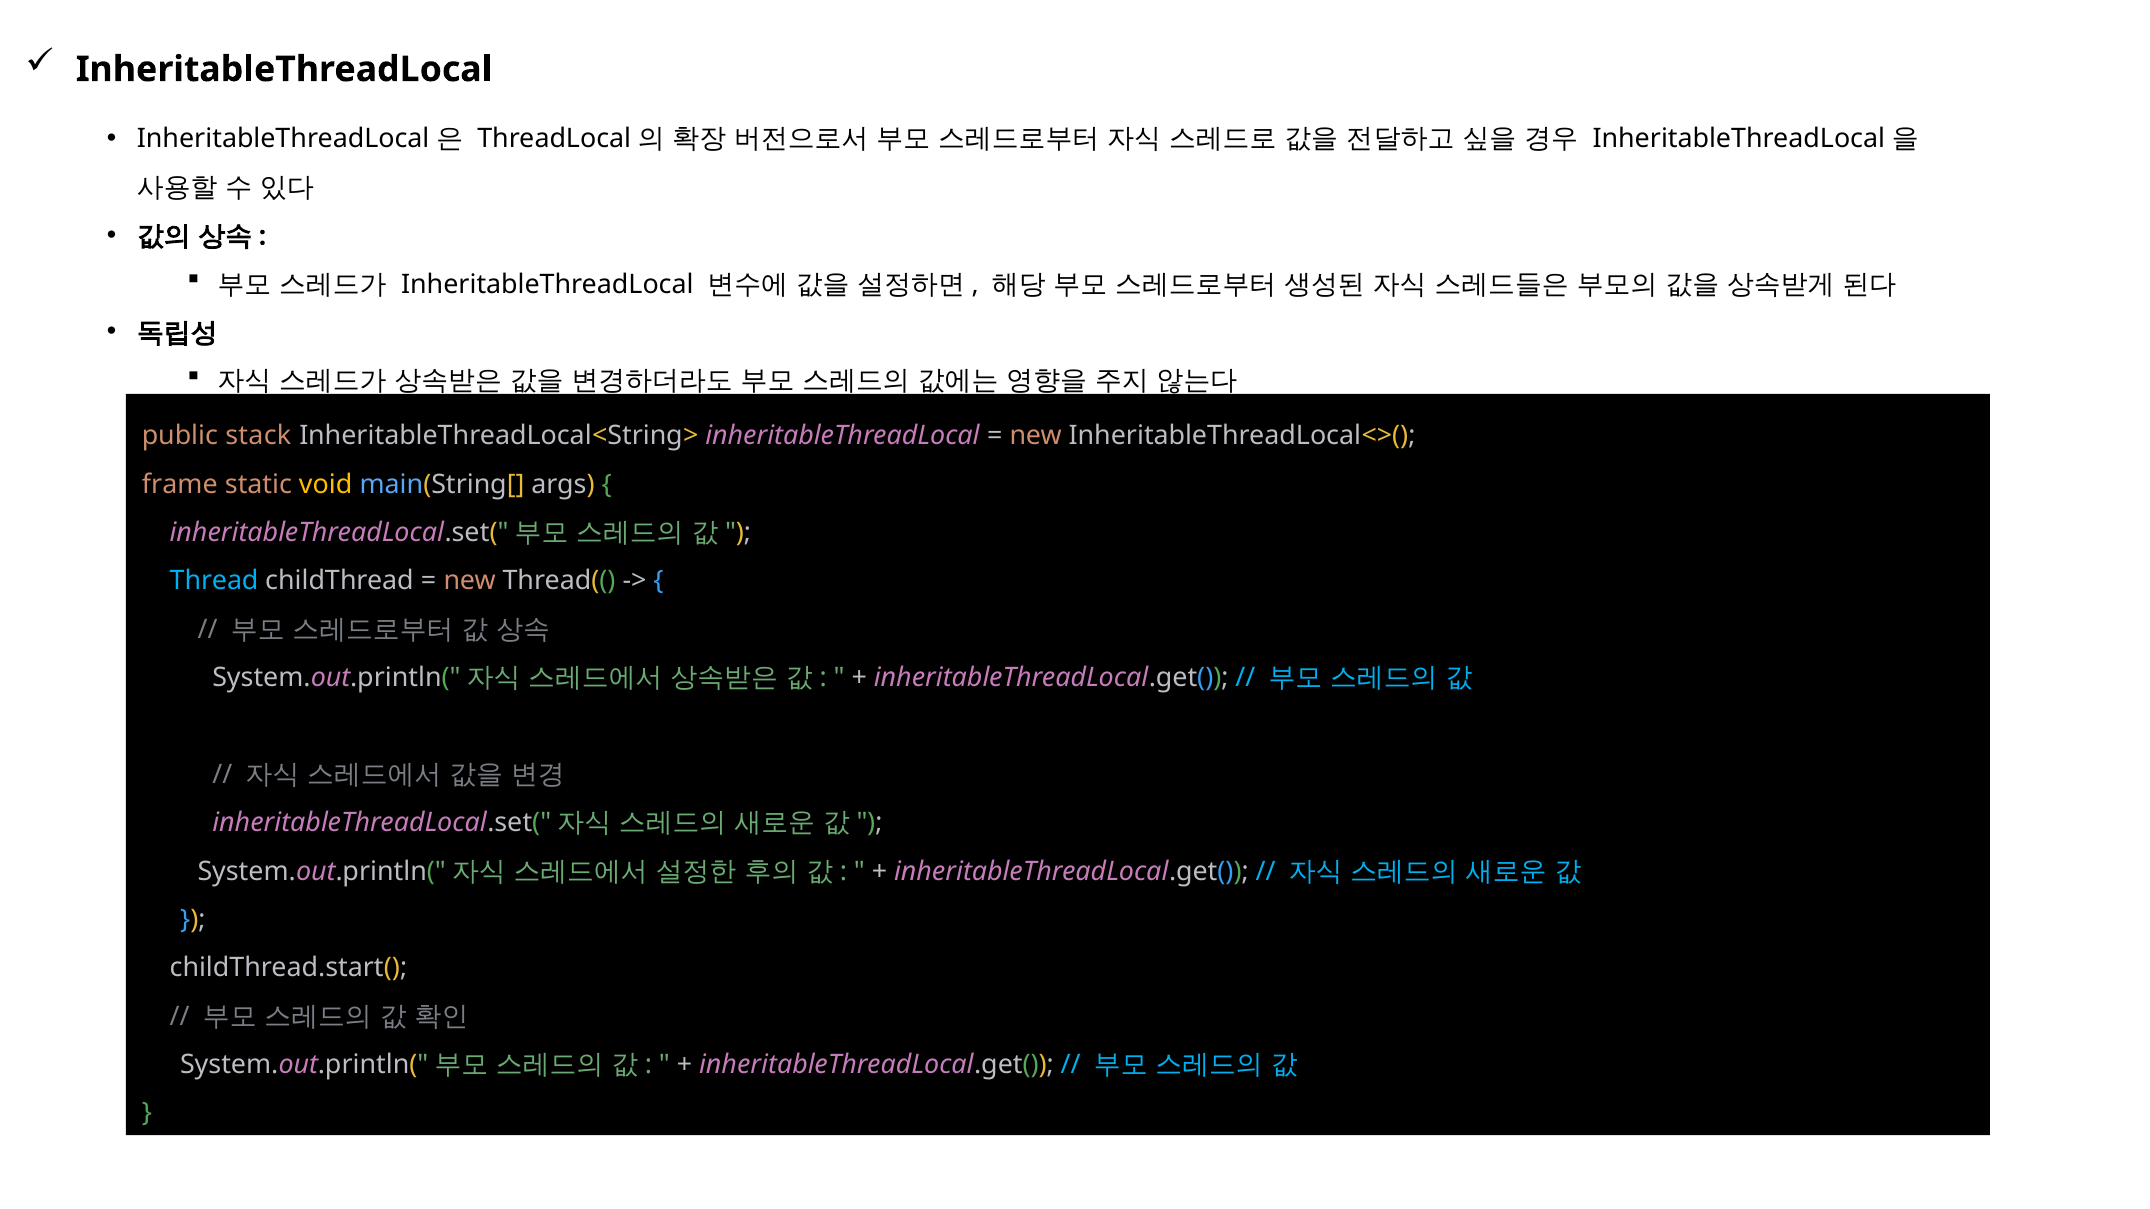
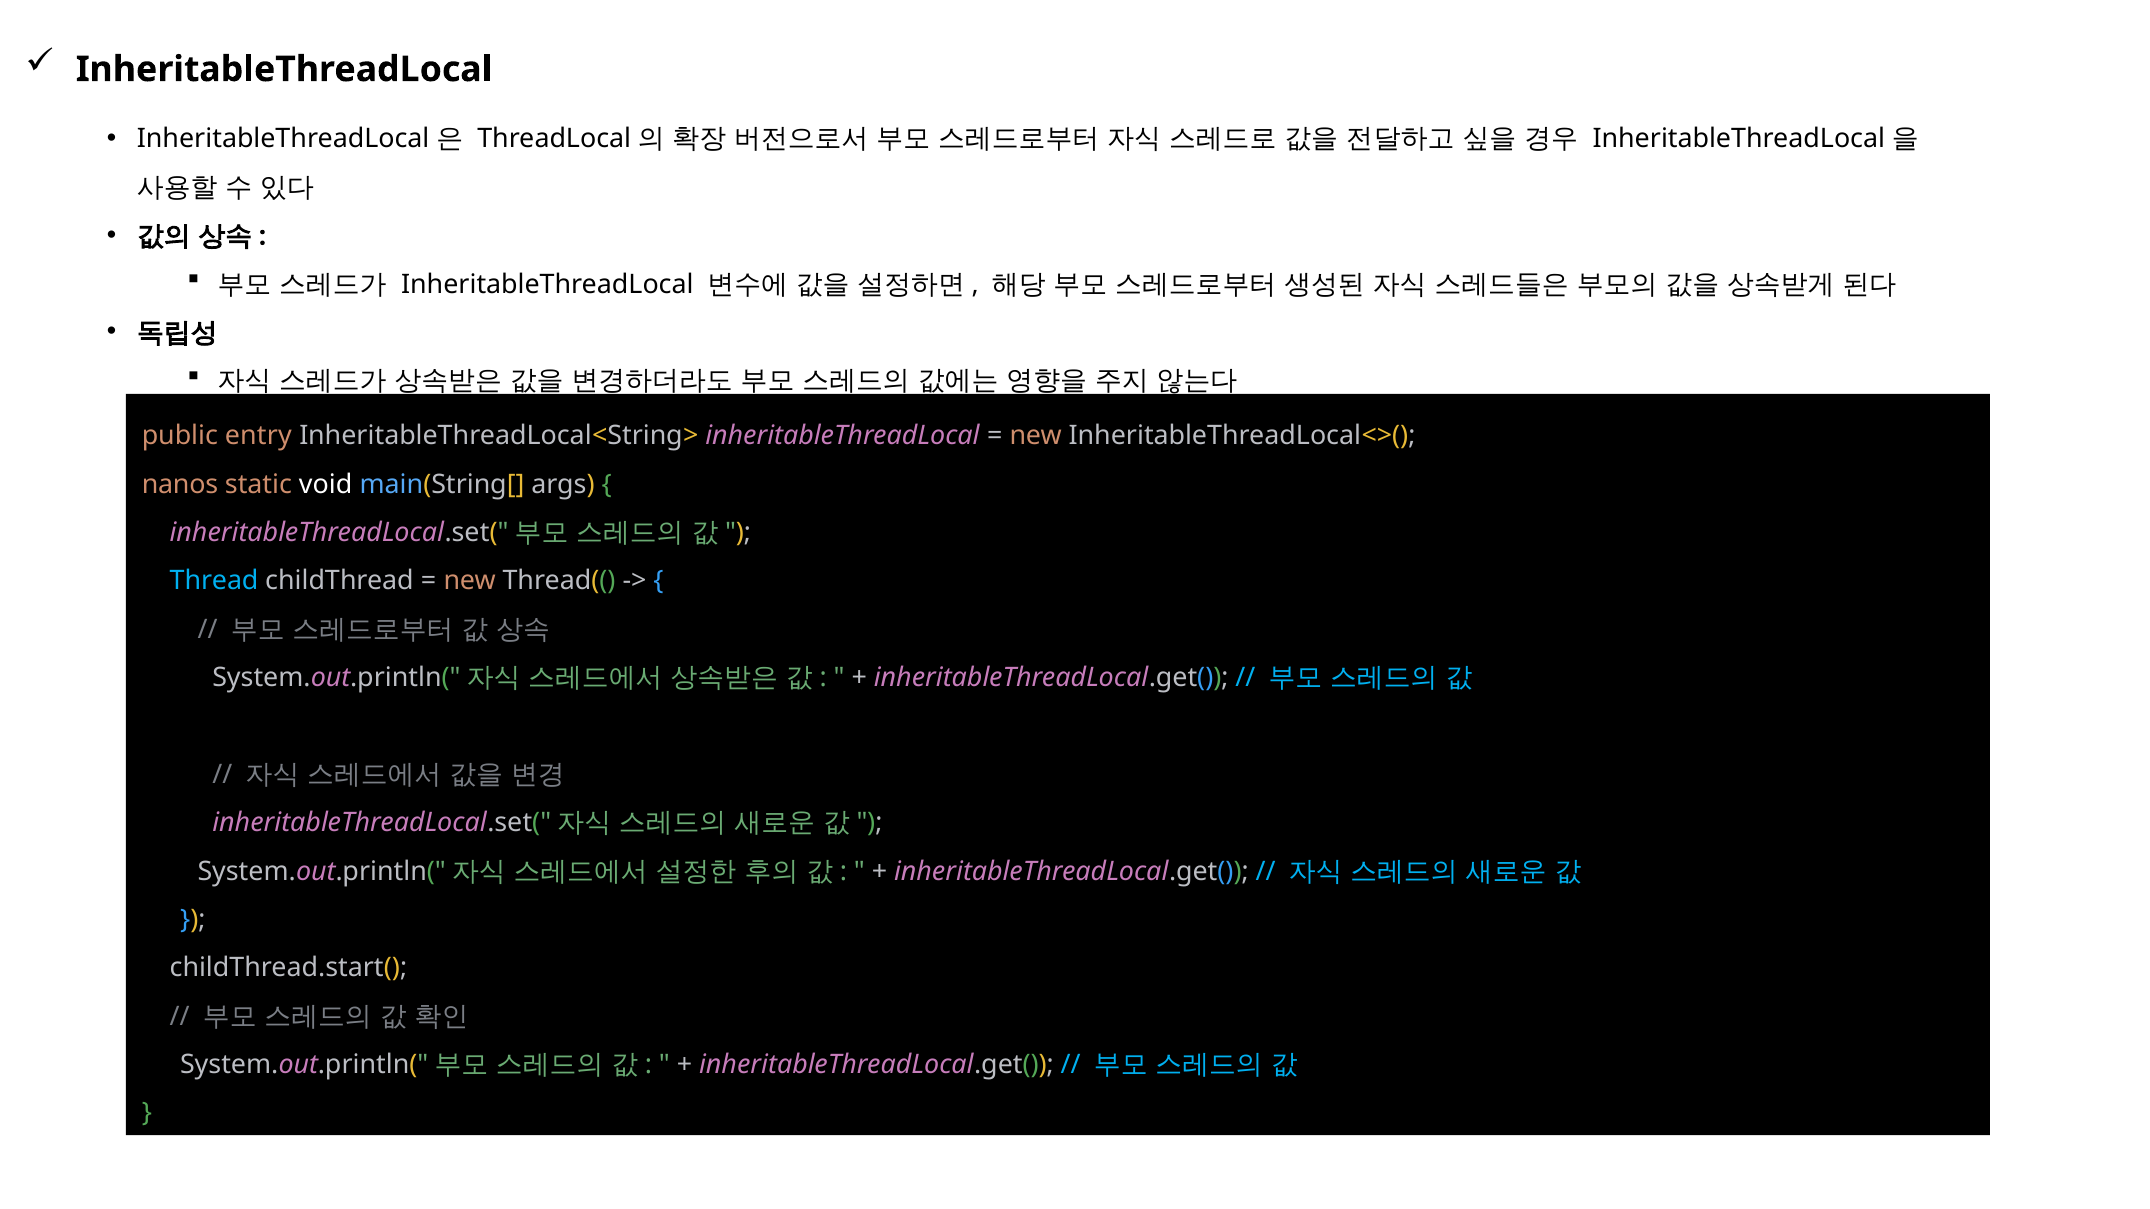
stack: stack -> entry
frame: frame -> nanos
void colour: yellow -> white
